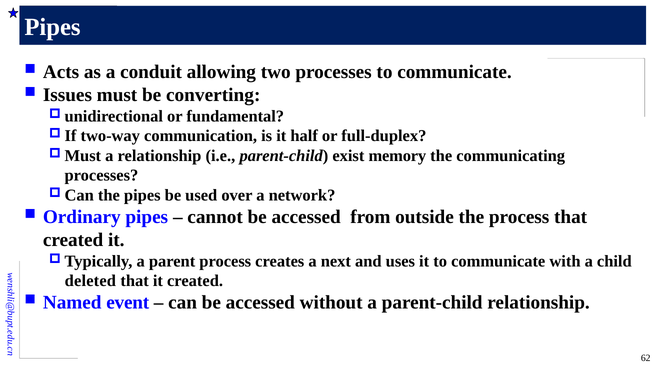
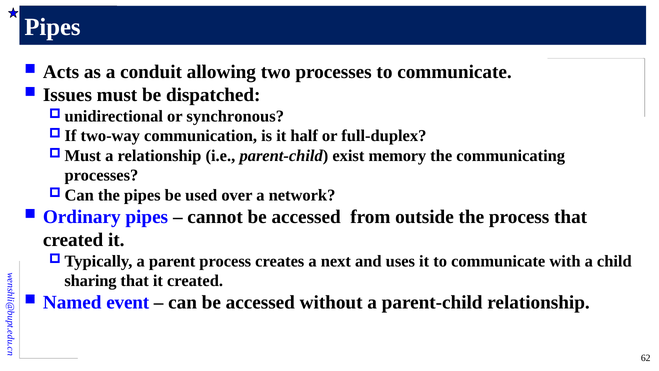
converting: converting -> dispatched
fundamental: fundamental -> synchronous
deleted: deleted -> sharing
